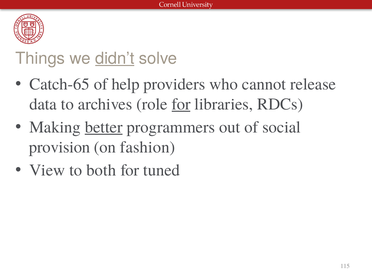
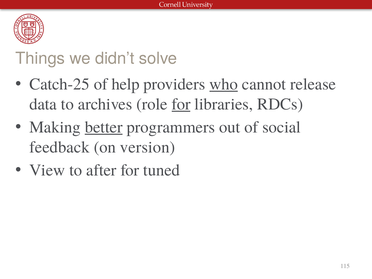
didn’t underline: present -> none
Catch-65: Catch-65 -> Catch-25
who underline: none -> present
provision: provision -> feedback
fashion: fashion -> version
both: both -> after
